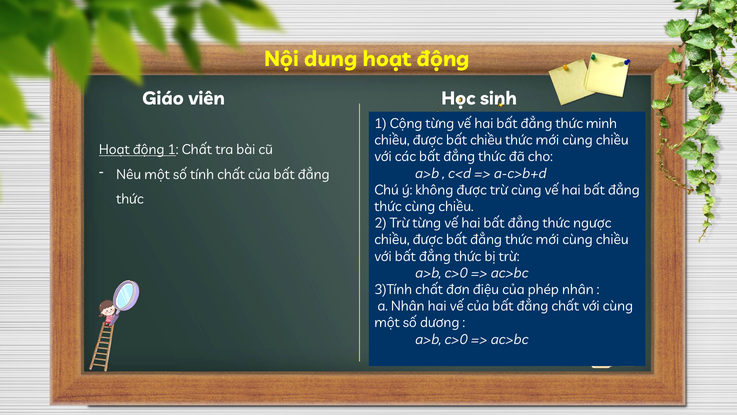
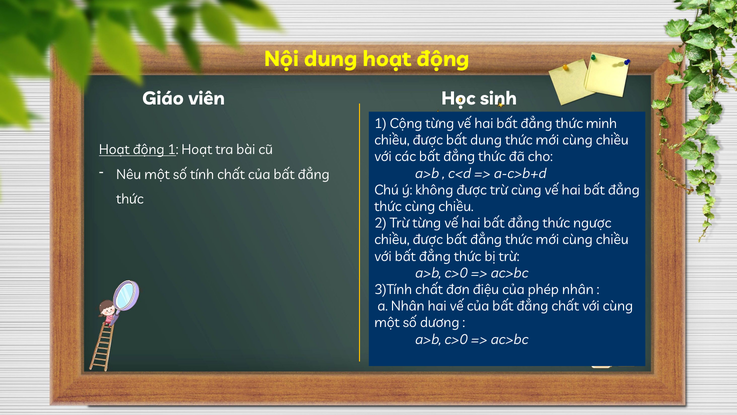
bất chiều: chiều -> dung
1 Chất: Chất -> Hoạt
